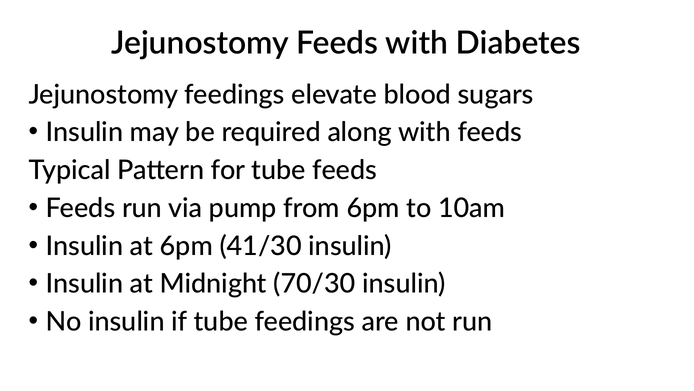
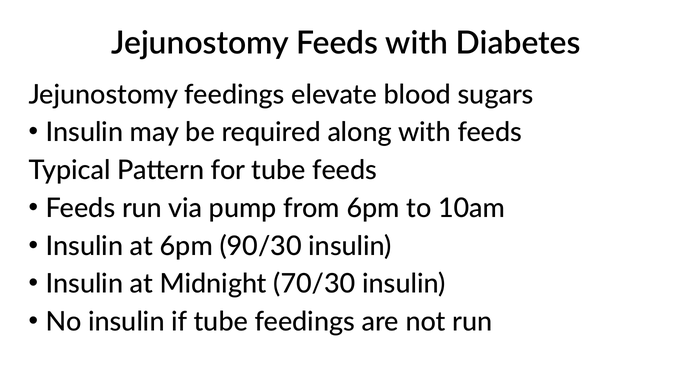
41/30: 41/30 -> 90/30
